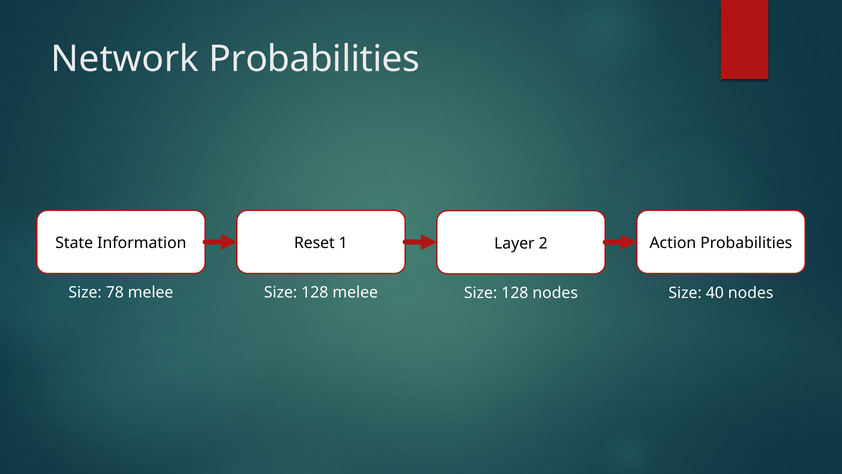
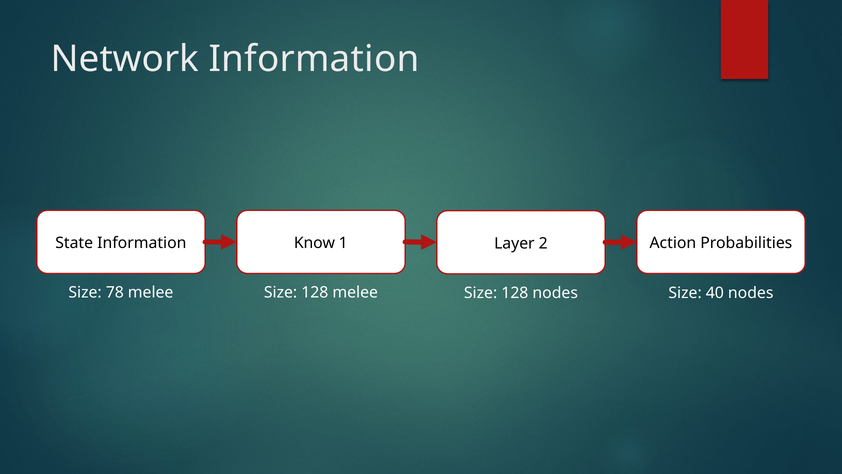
Network Probabilities: Probabilities -> Information
Reset: Reset -> Know
